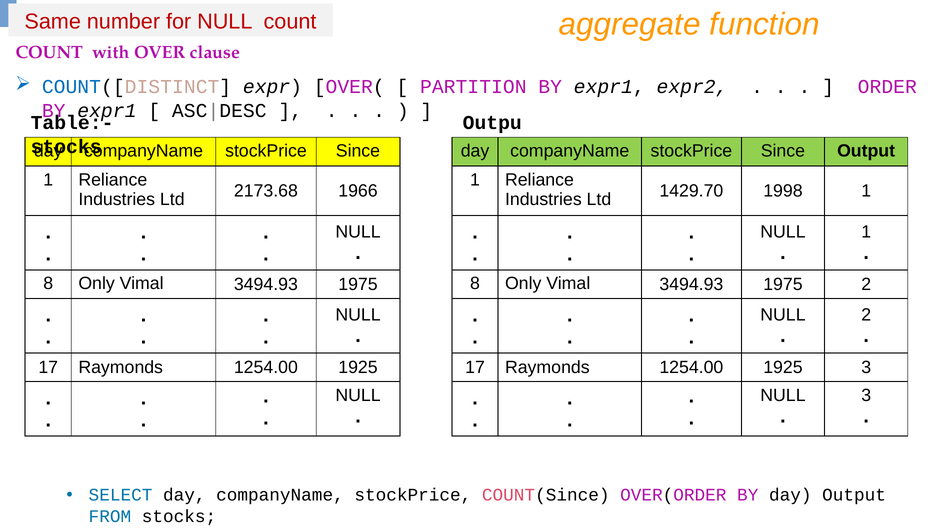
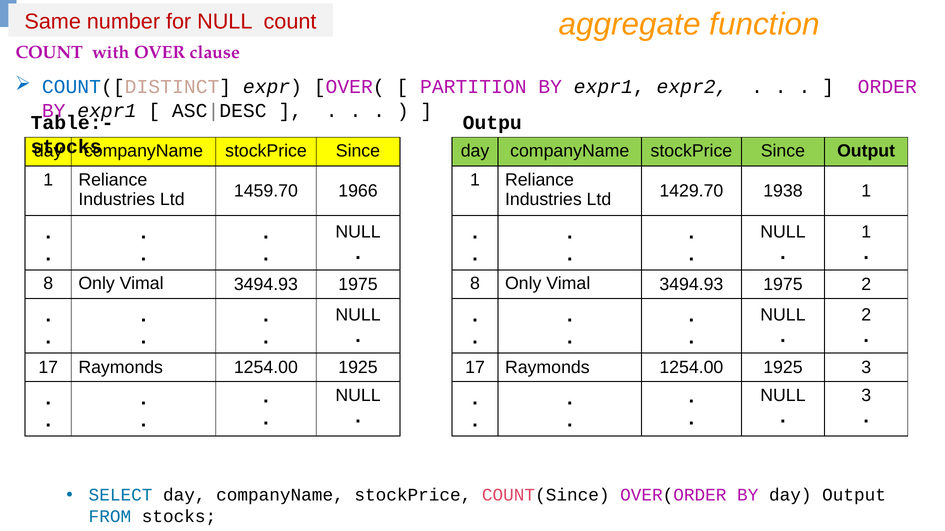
2173.68: 2173.68 -> 1459.70
1998: 1998 -> 1938
